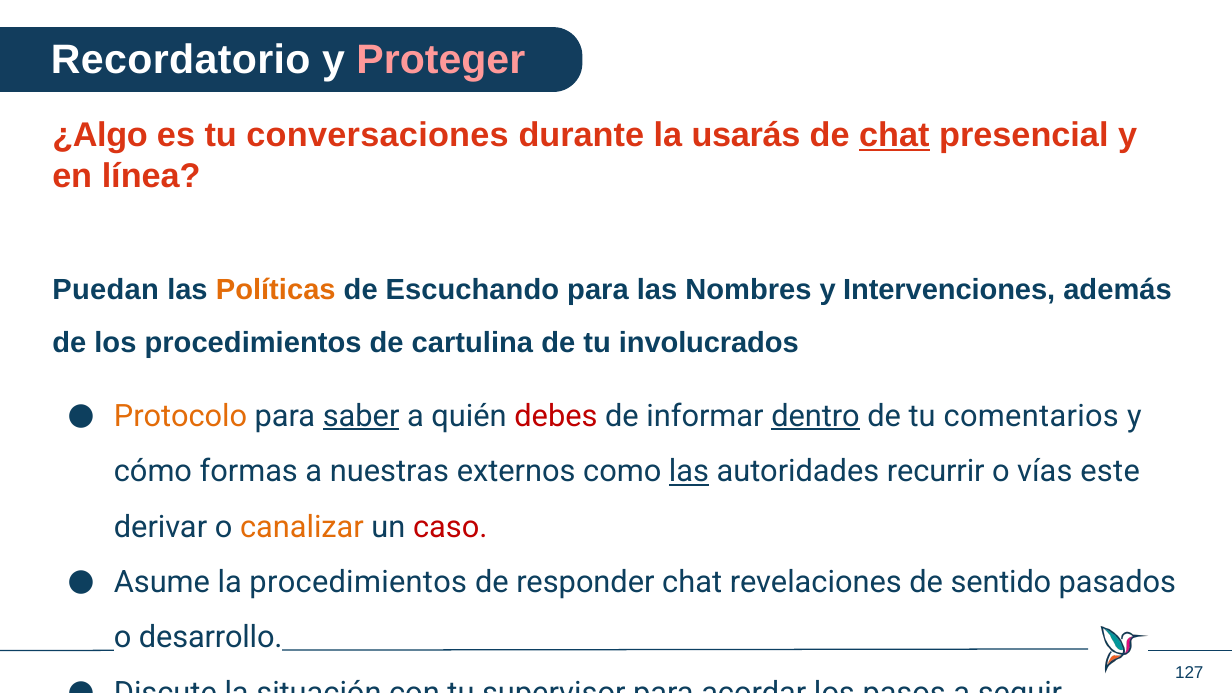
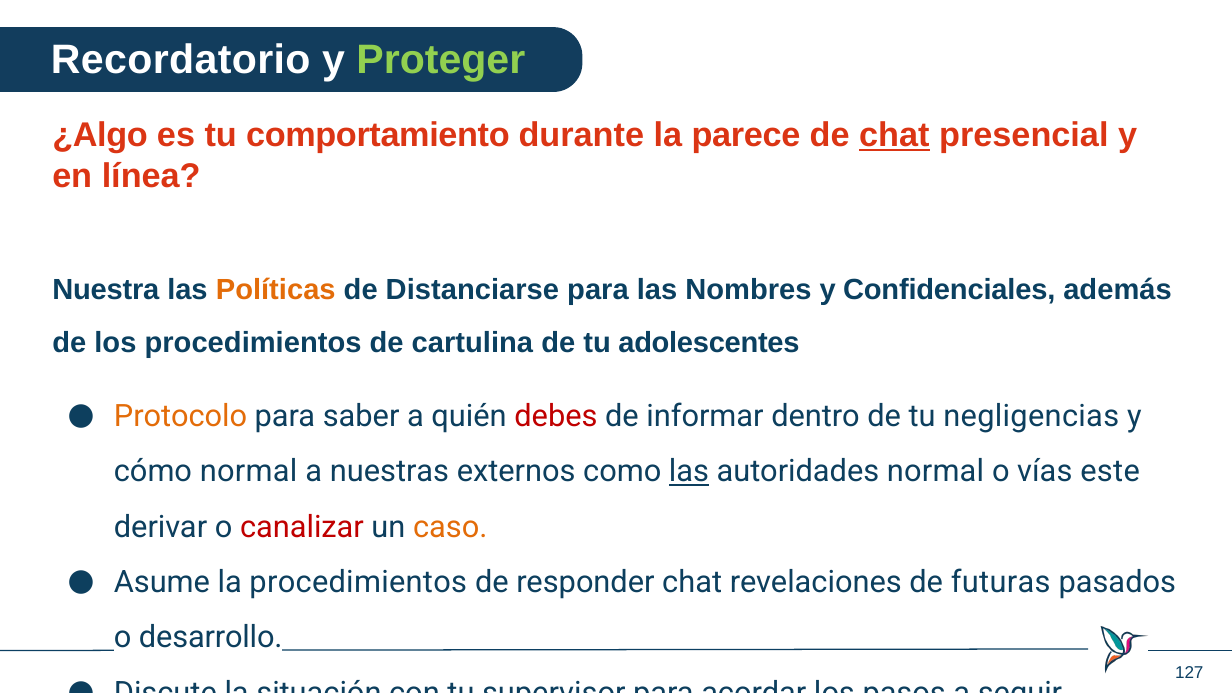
Proteger colour: pink -> light green
conversaciones: conversaciones -> comportamiento
usarás: usarás -> parece
Puedan: Puedan -> Nuestra
Escuchando: Escuchando -> Distanciarse
Intervenciones: Intervenciones -> Confidenciales
involucrados: involucrados -> adolescentes
saber underline: present -> none
dentro underline: present -> none
comentarios: comentarios -> negligencias
cómo formas: formas -> normal
autoridades recurrir: recurrir -> normal
canalizar colour: orange -> red
caso colour: red -> orange
sentido: sentido -> futuras
